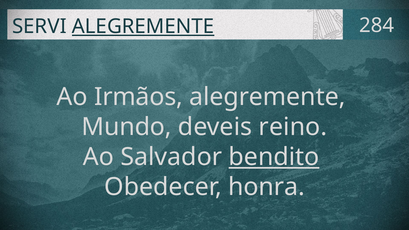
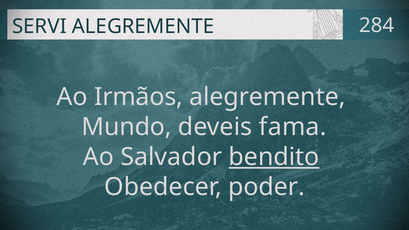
ALEGREMENTE at (143, 27) underline: present -> none
reino: reino -> fama
honra: honra -> poder
